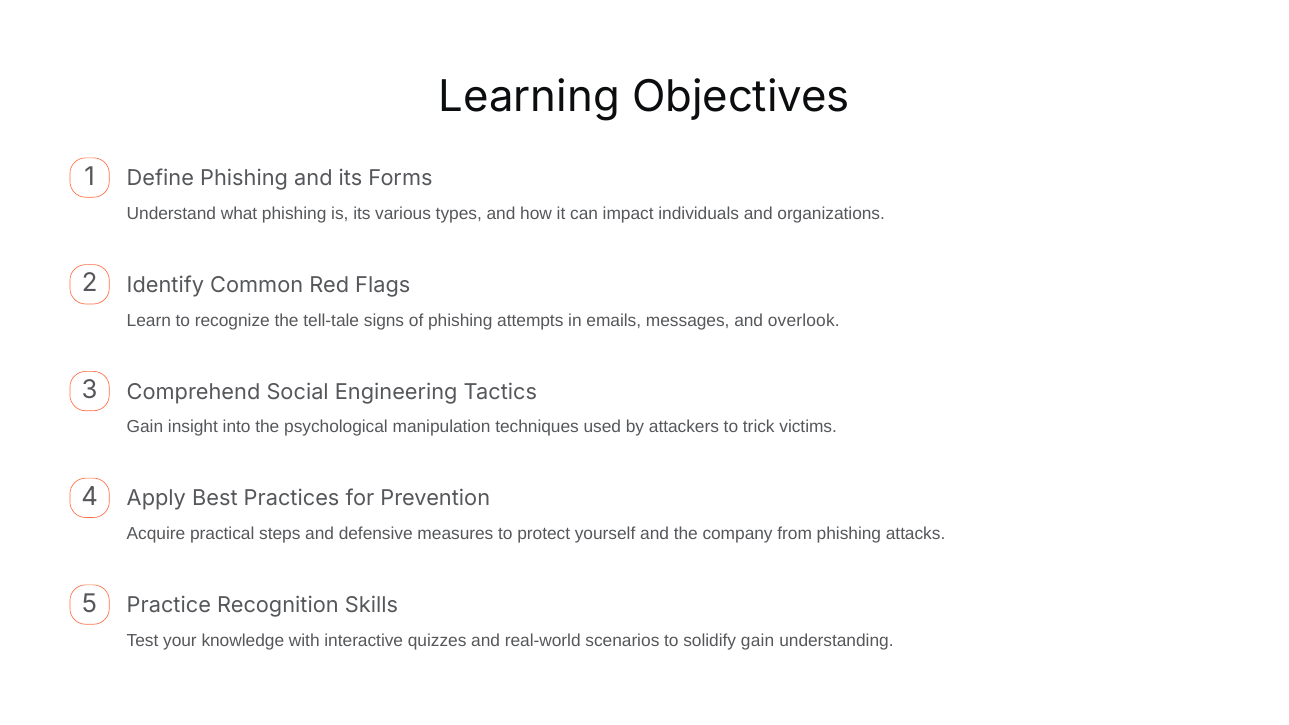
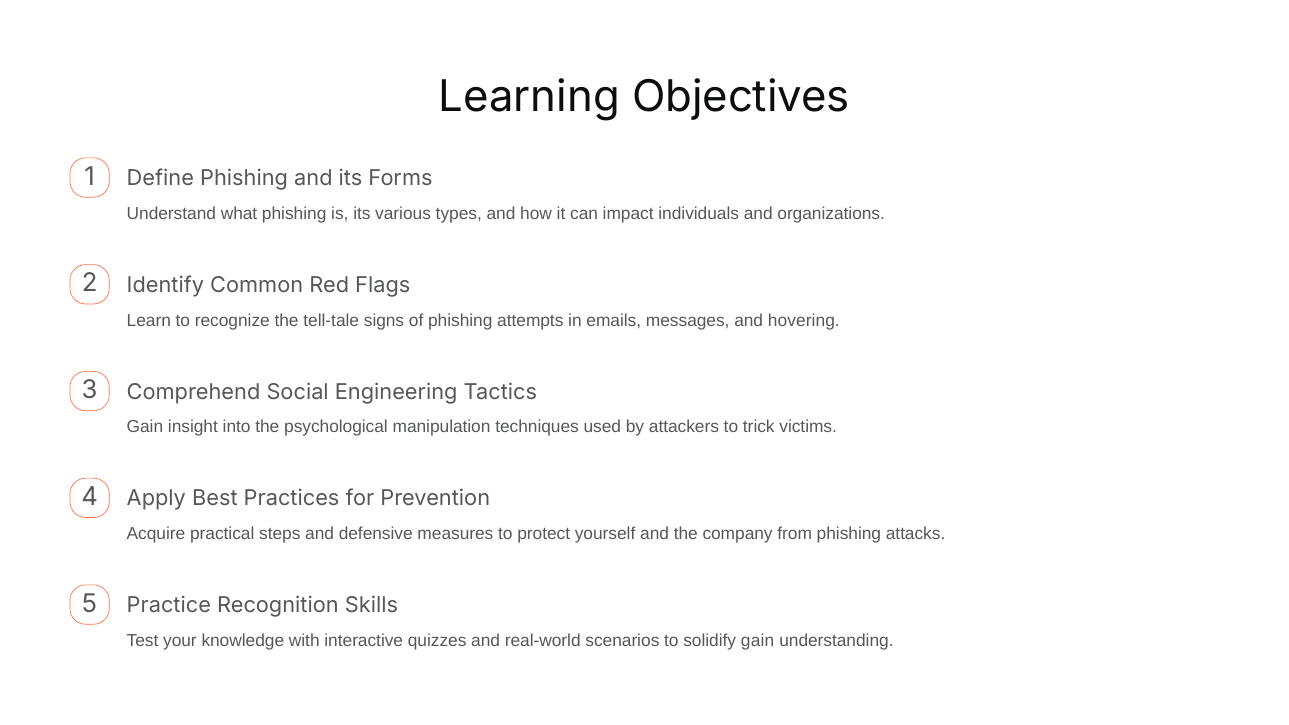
overlook: overlook -> hovering
